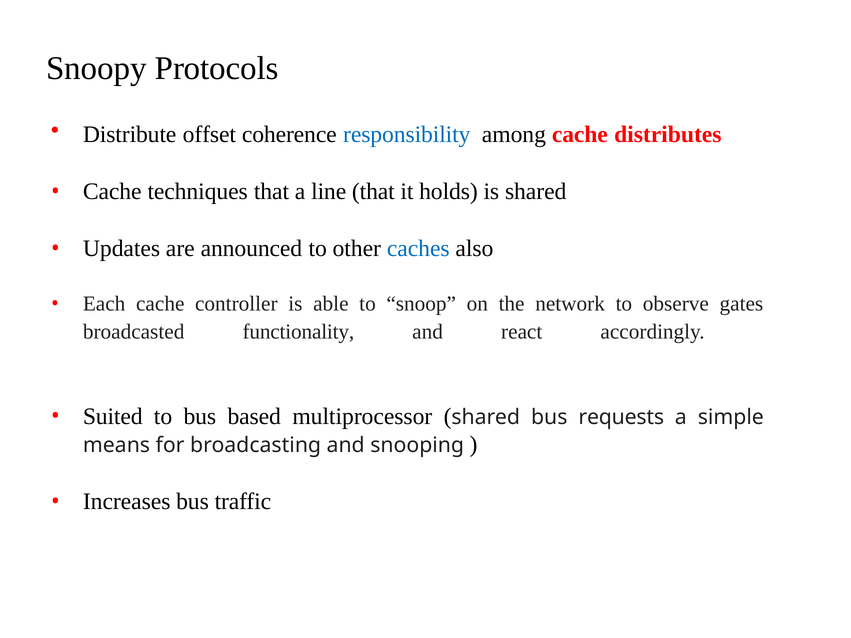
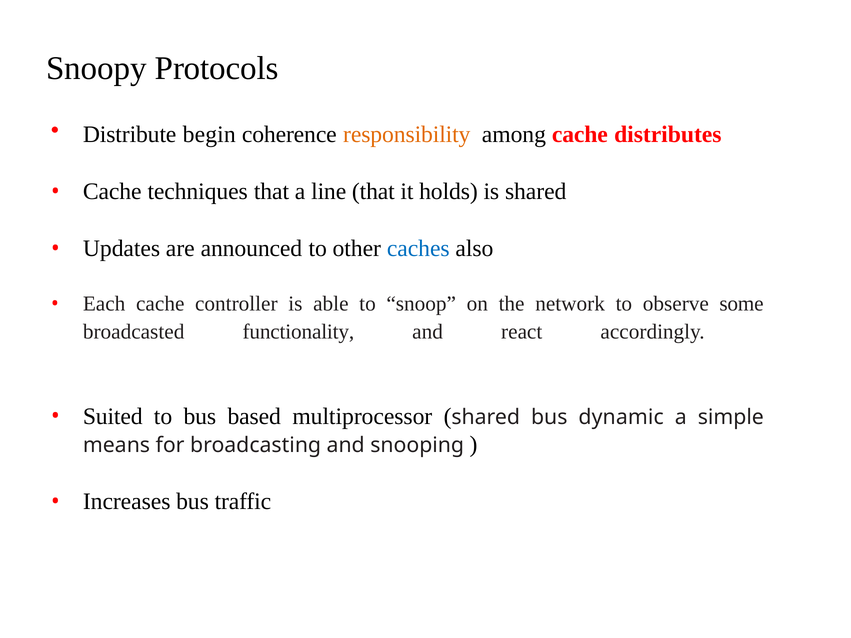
offset: offset -> begin
responsibility colour: blue -> orange
gates: gates -> some
requests: requests -> dynamic
